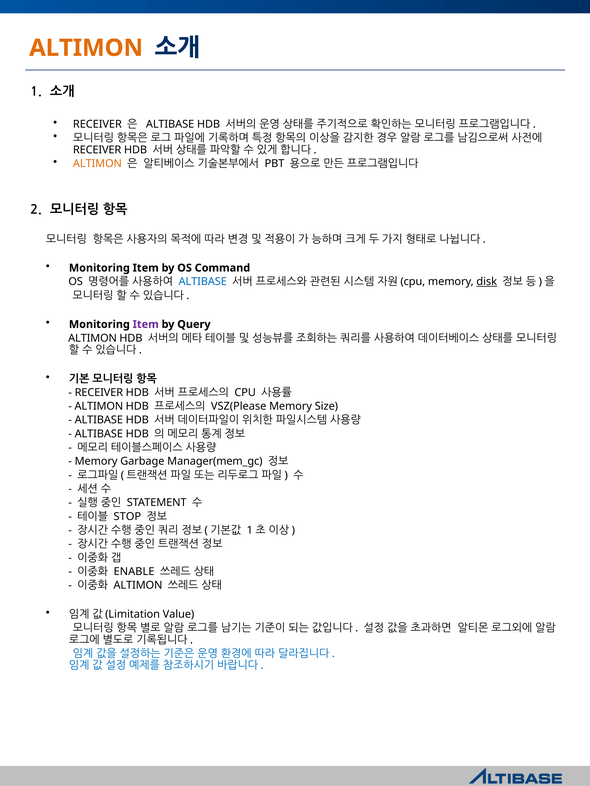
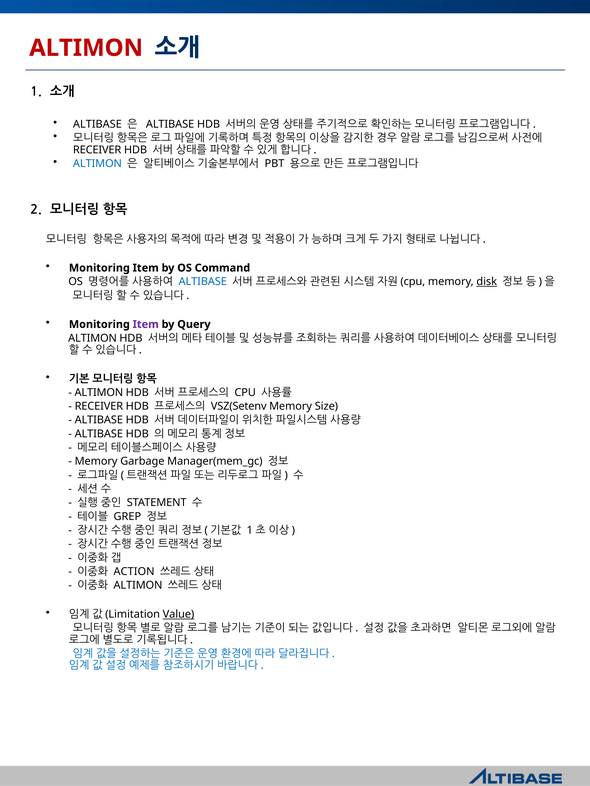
ALTIMON at (86, 48) colour: orange -> red
RECEIVER at (97, 124): RECEIVER -> ALTIBASE
ALTIMON at (97, 164) colour: orange -> blue
RECEIVER at (99, 393): RECEIVER -> ALTIMON
ALTIMON at (99, 407): ALTIMON -> RECEIVER
VSZ(Please: VSZ(Please -> VSZ(Setenv
STOP: STOP -> GREP
ENABLE: ENABLE -> ACTION
Value underline: none -> present
